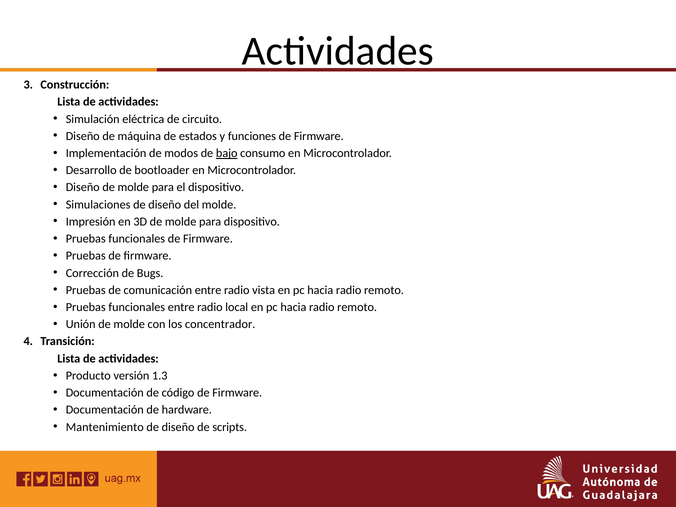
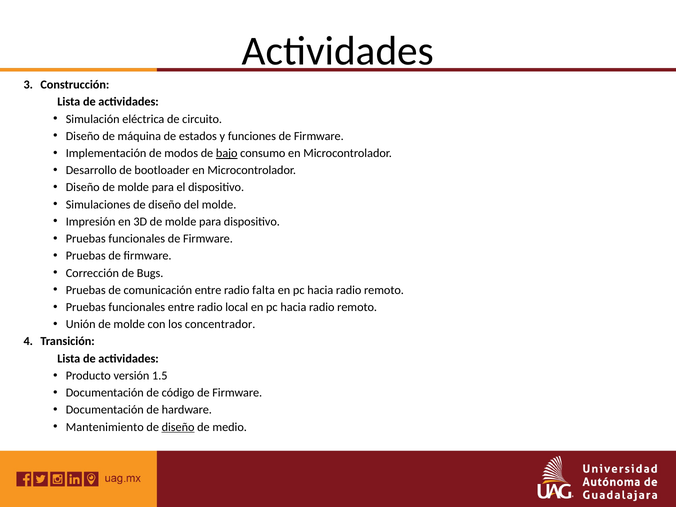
vista: vista -> falta
1.3: 1.3 -> 1.5
diseño at (178, 427) underline: none -> present
scripts: scripts -> medio
